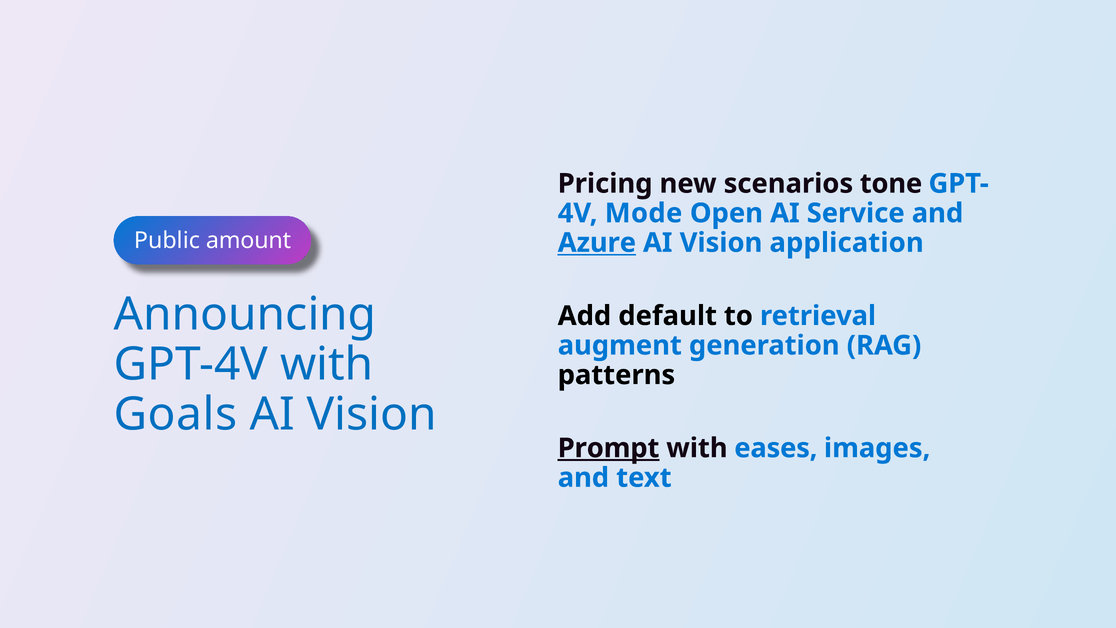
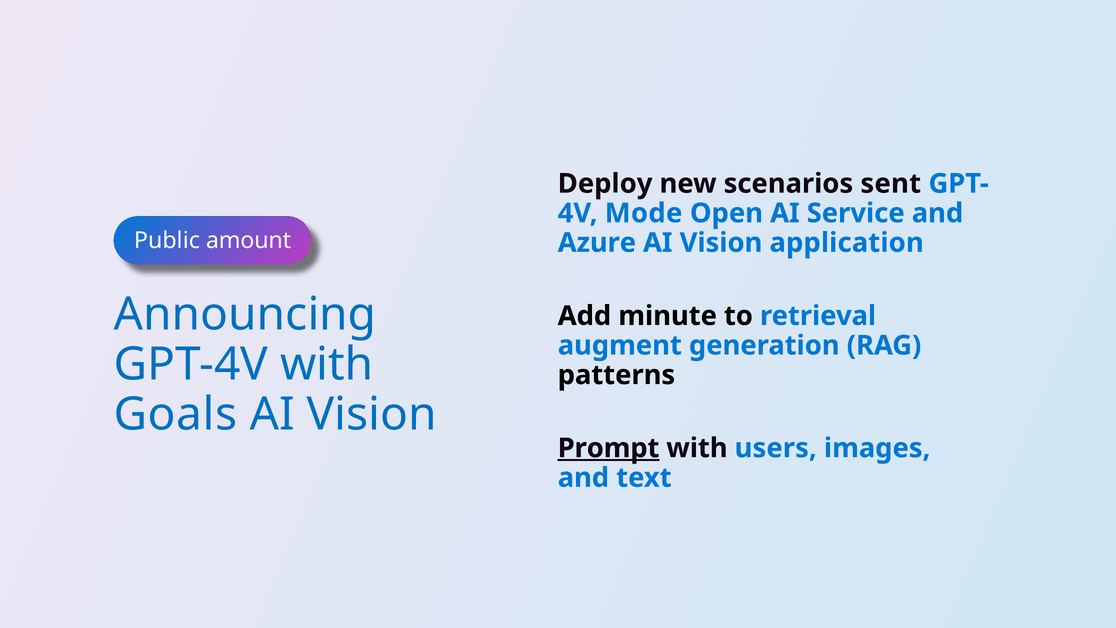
Pricing: Pricing -> Deploy
tone: tone -> sent
Azure underline: present -> none
default: default -> minute
eases: eases -> users
